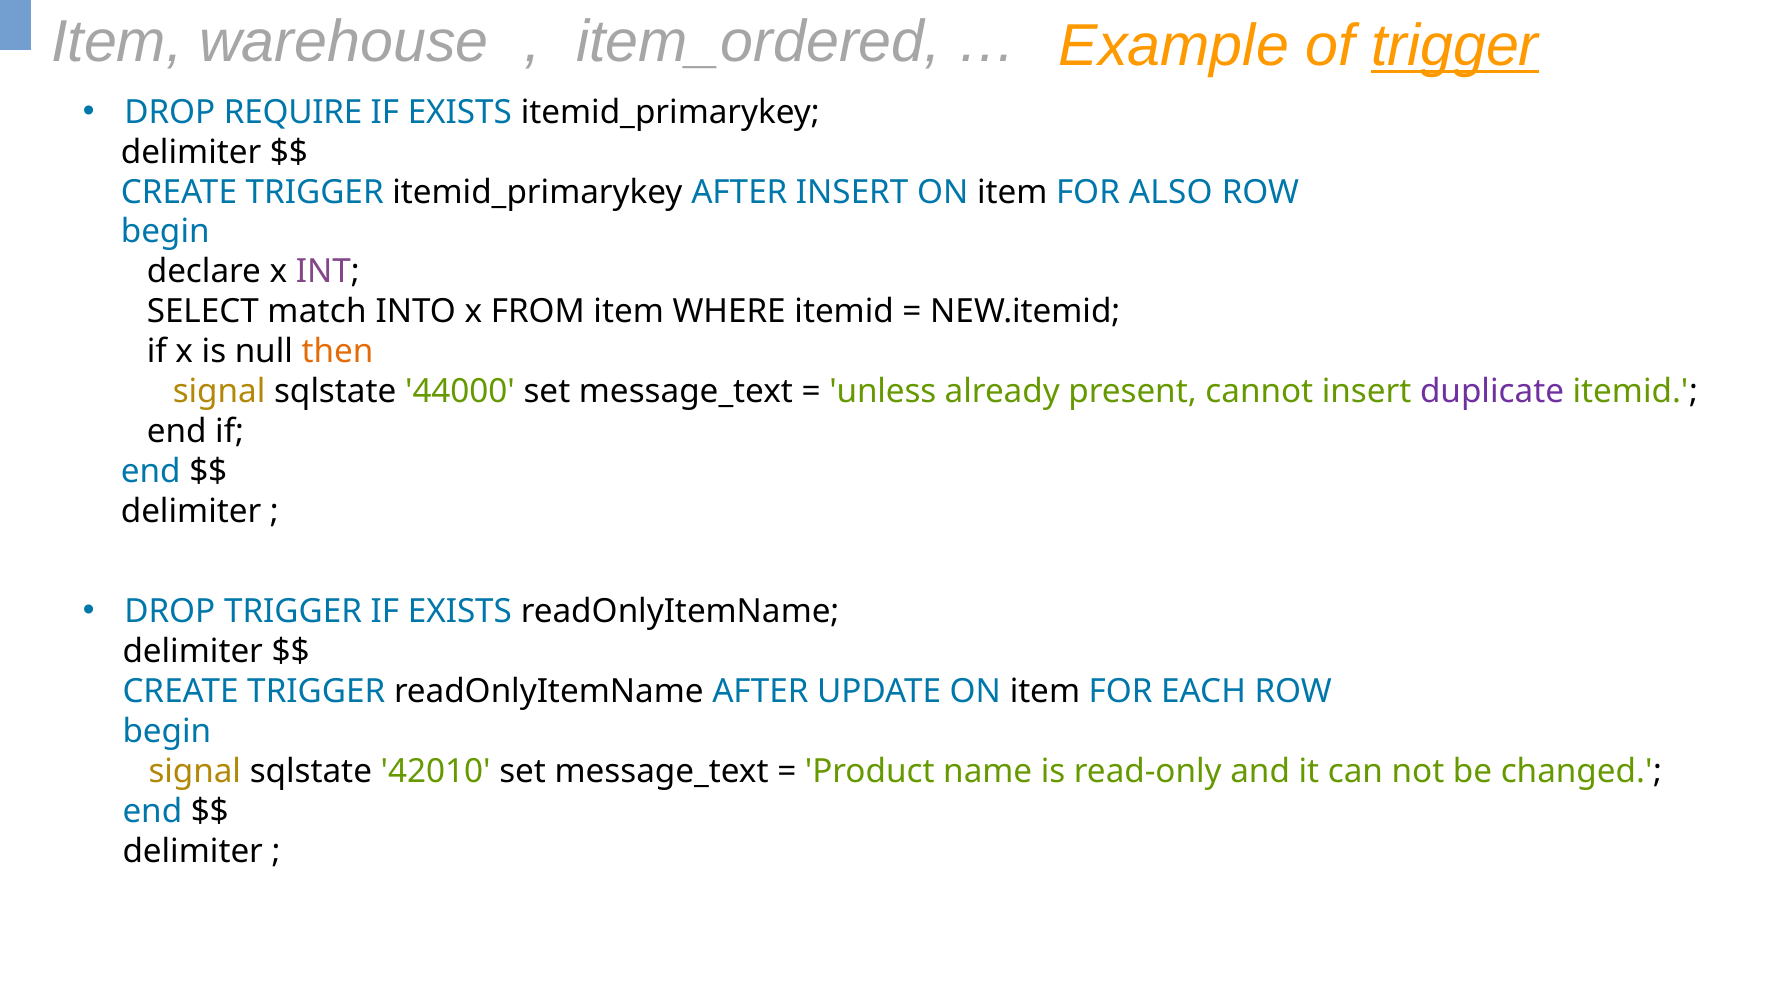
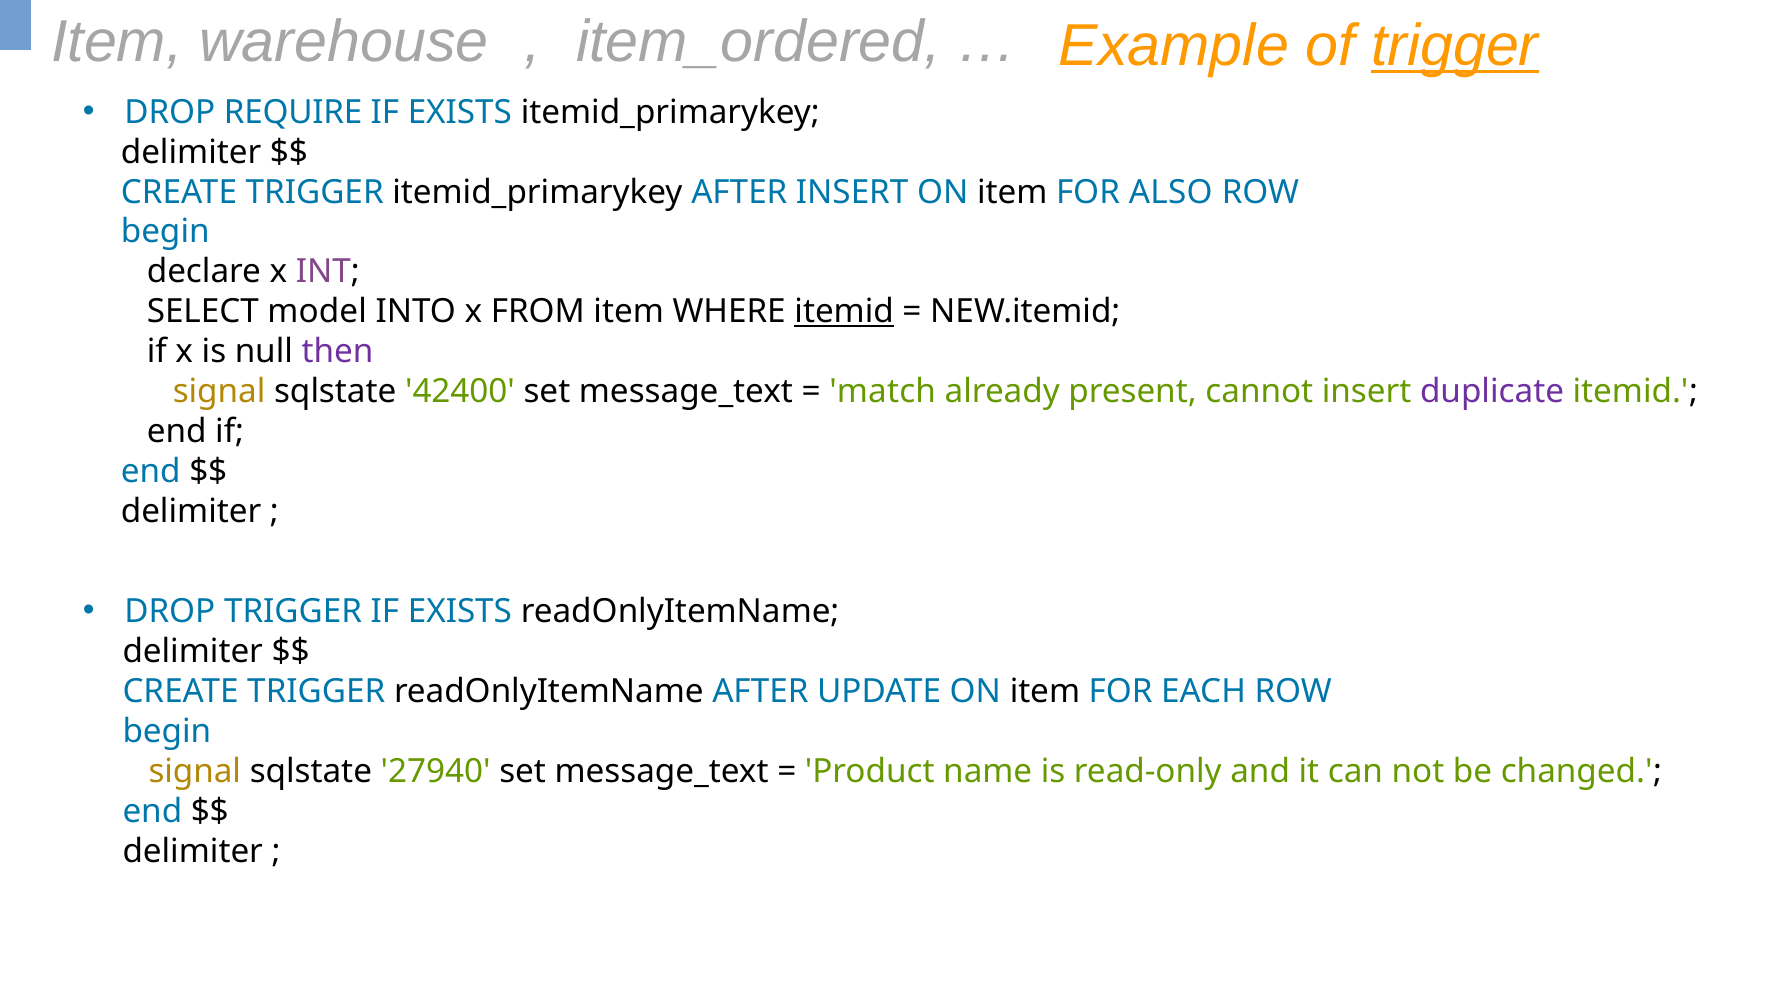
match: match -> model
itemid at (844, 312) underline: none -> present
then colour: orange -> purple
44000: 44000 -> 42400
unless: unless -> match
42010: 42010 -> 27940
